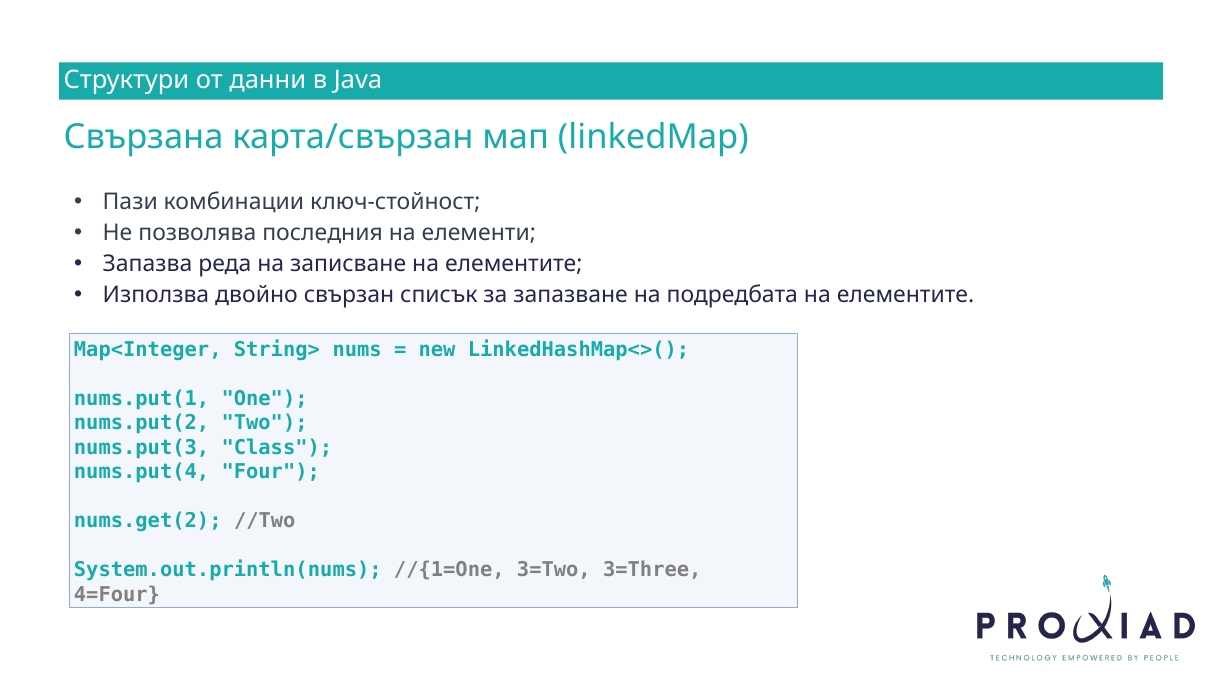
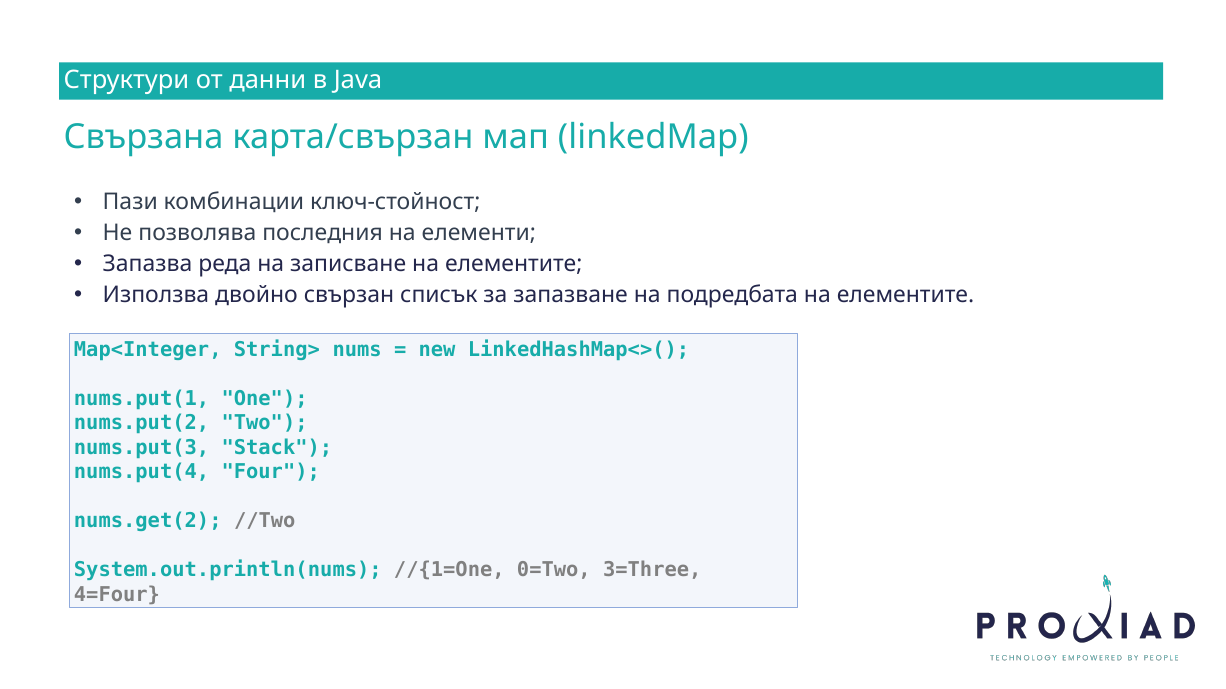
Class: Class -> Stack
3=Two: 3=Two -> 0=Two
